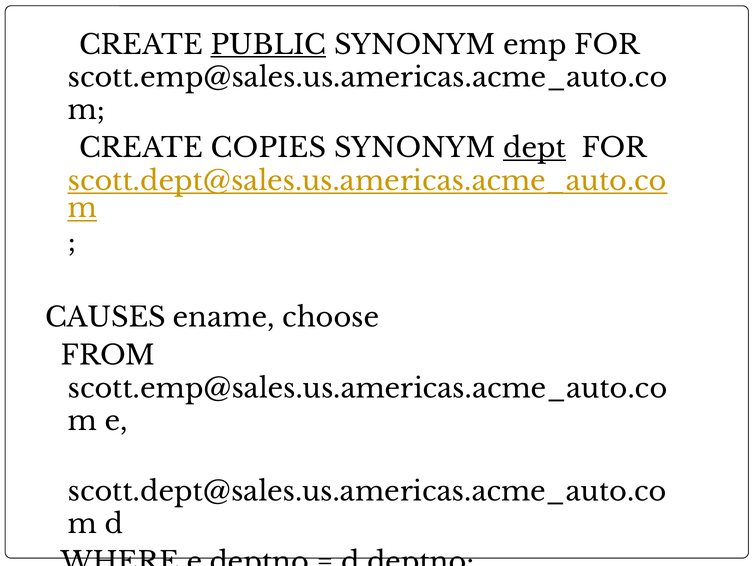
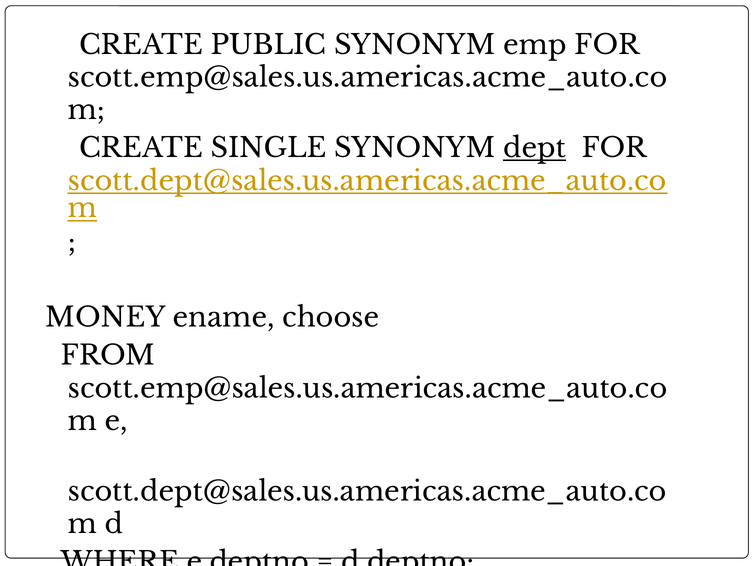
PUBLIC underline: present -> none
COPIES: COPIES -> SINGLE
CAUSES: CAUSES -> MONEY
